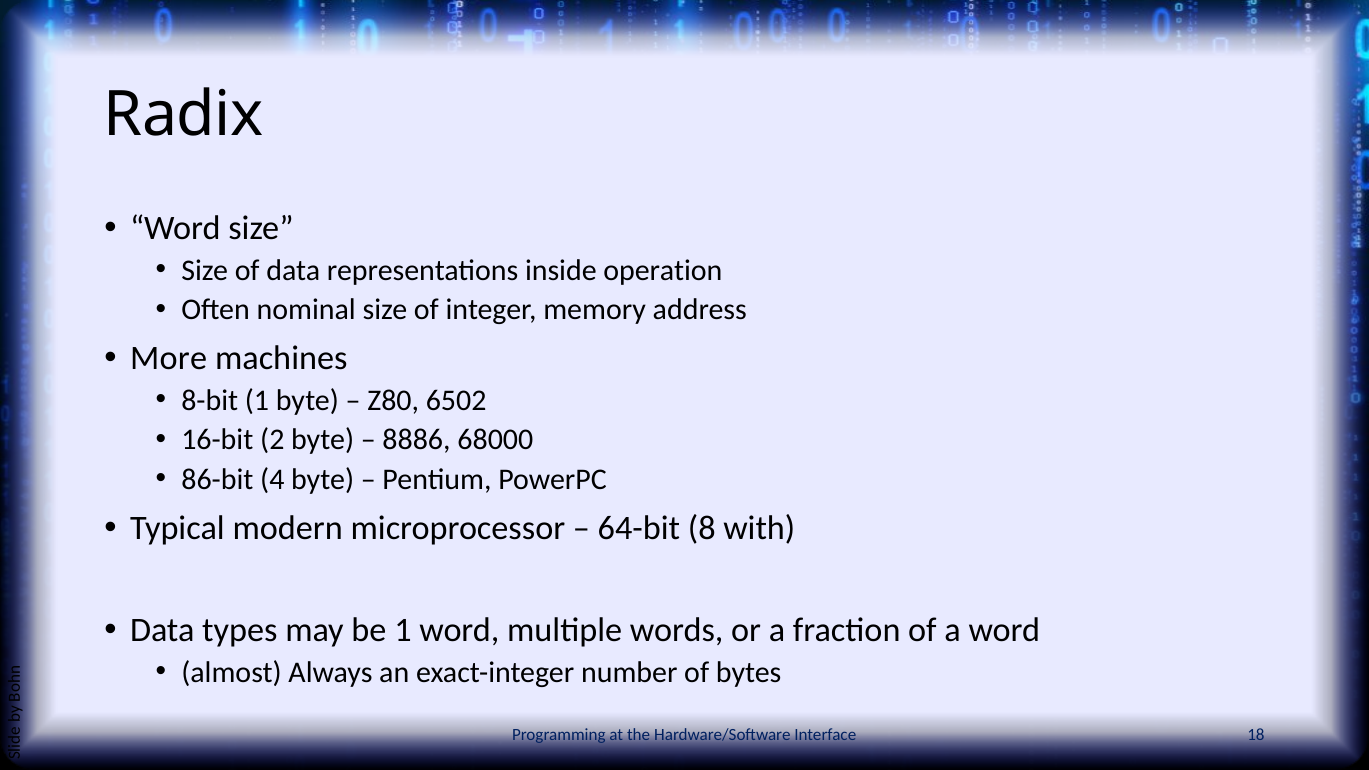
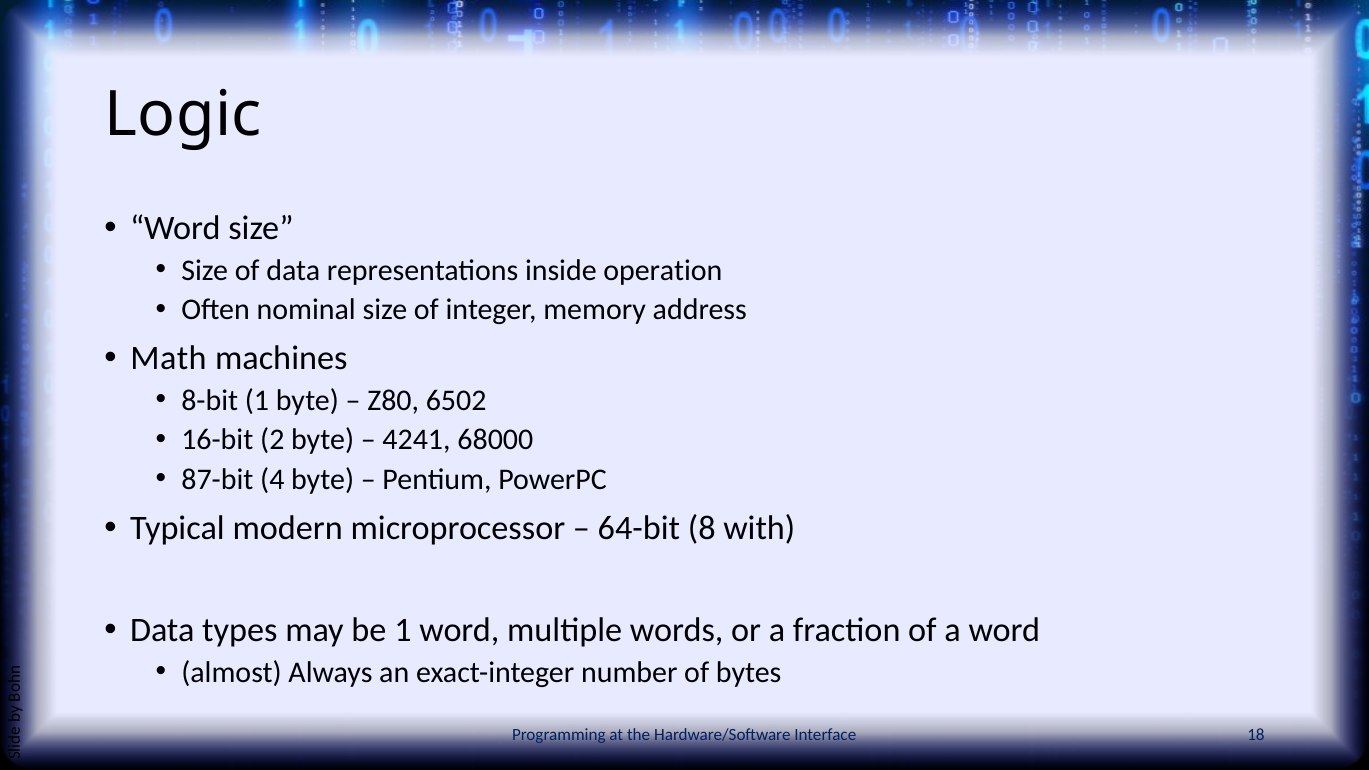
Radix: Radix -> Logic
More: More -> Math
8886: 8886 -> 4241
86-bit: 86-bit -> 87-bit
